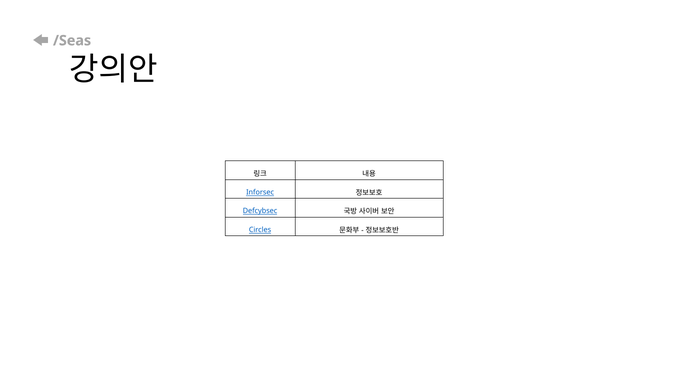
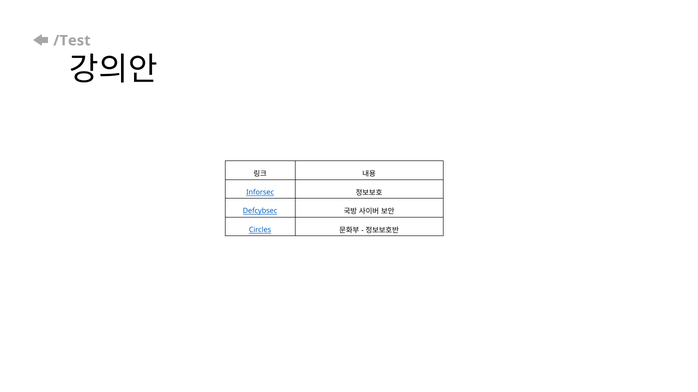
/Seas: /Seas -> /Test
